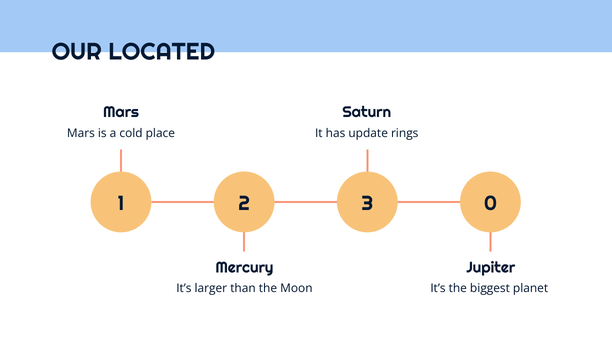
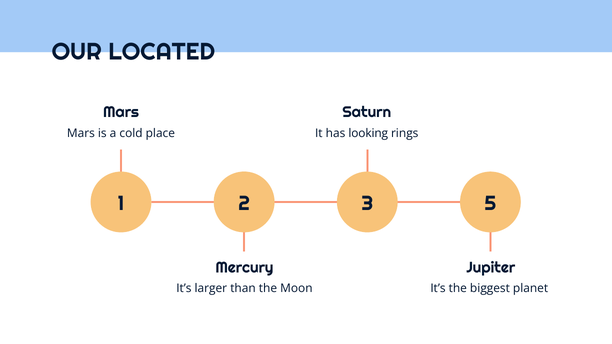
update: update -> looking
0: 0 -> 5
